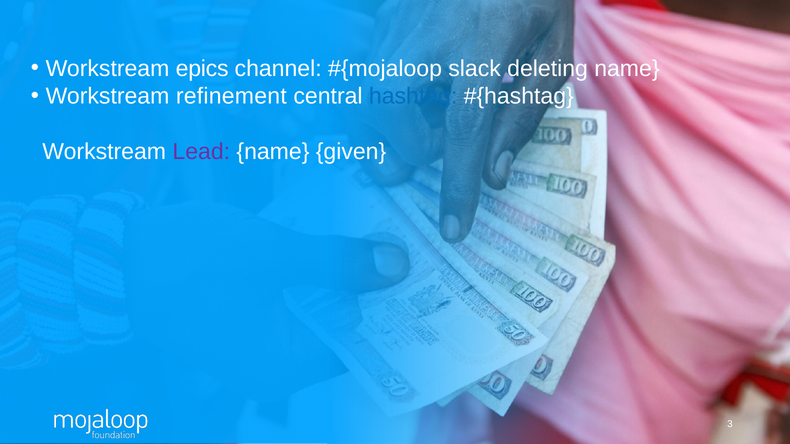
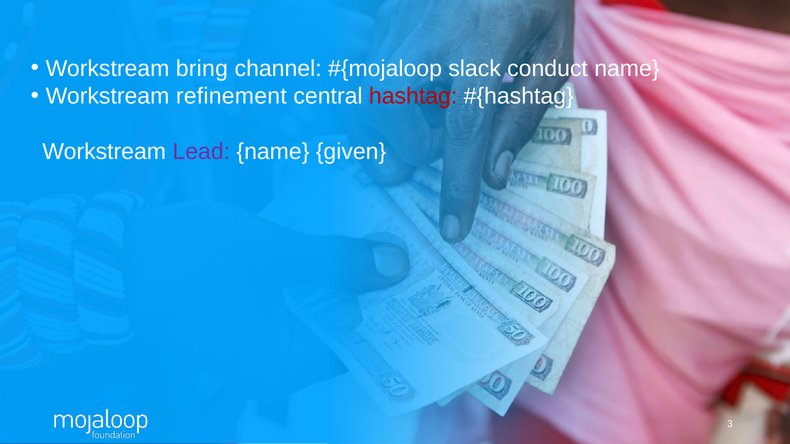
epics: epics -> bring
deleting: deleting -> conduct
hashtag colour: blue -> red
